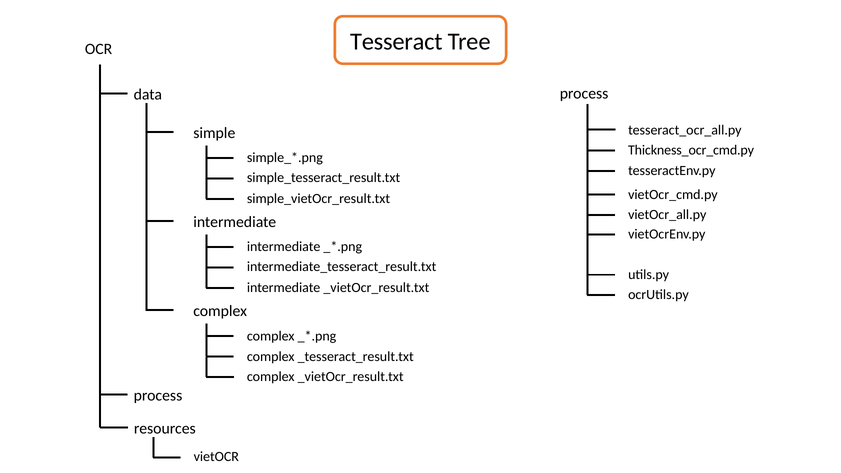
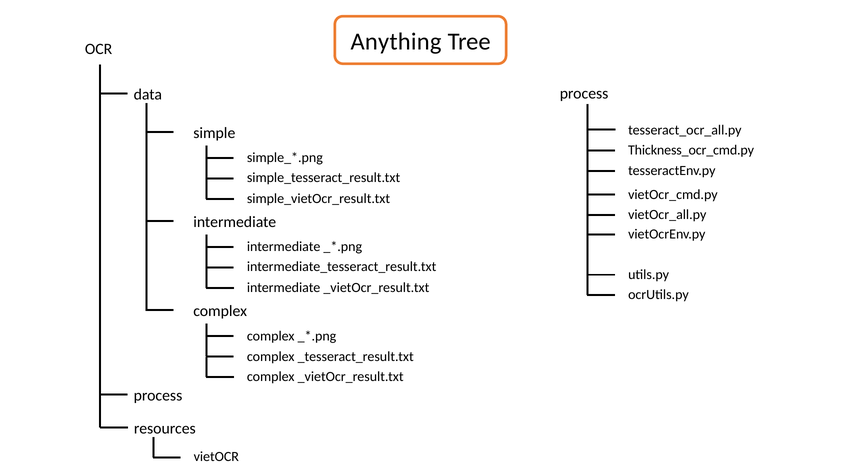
Tesseract: Tesseract -> Anything
